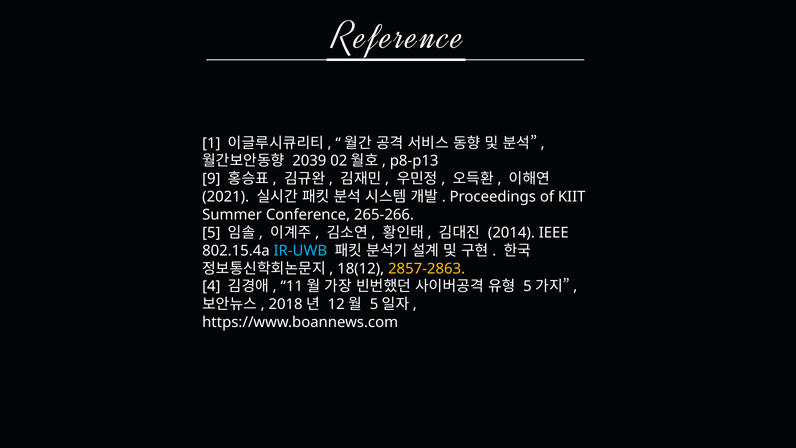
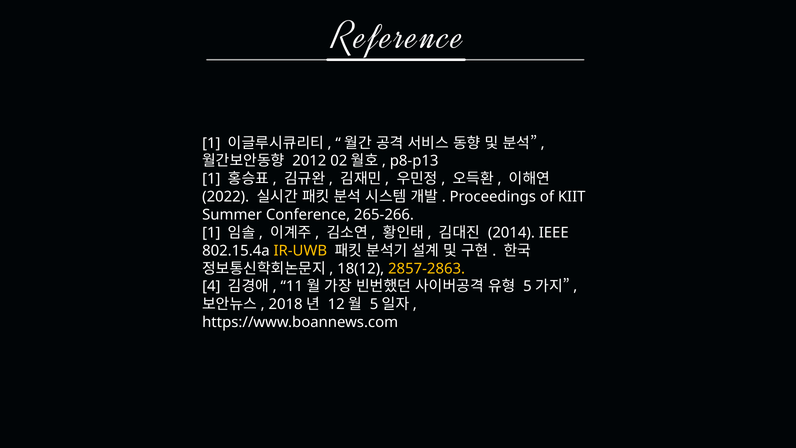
2039: 2039 -> 2012
9 at (211, 179): 9 -> 1
2021: 2021 -> 2022
5 at (211, 233): 5 -> 1
IR-UWB colour: light blue -> yellow
